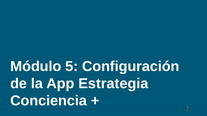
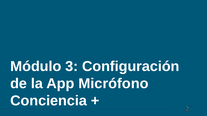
5: 5 -> 3
Estrategia: Estrategia -> Micrófono
